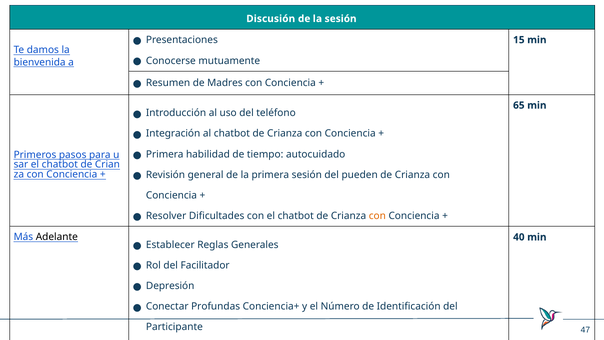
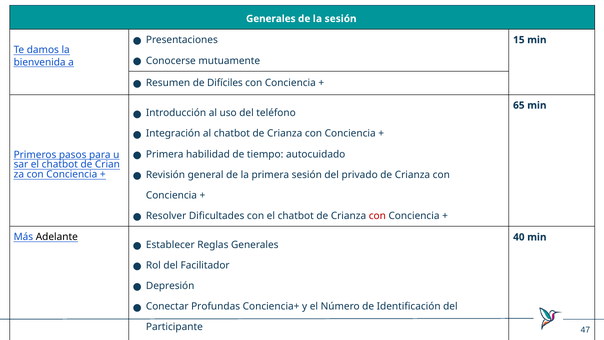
Discusión at (271, 19): Discusión -> Generales
Madres: Madres -> Difíciles
pueden: pueden -> privado
con at (377, 216) colour: orange -> red
